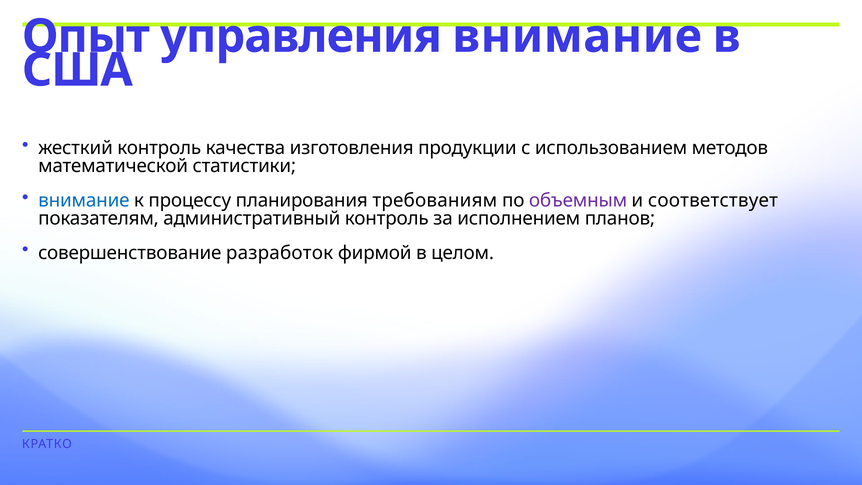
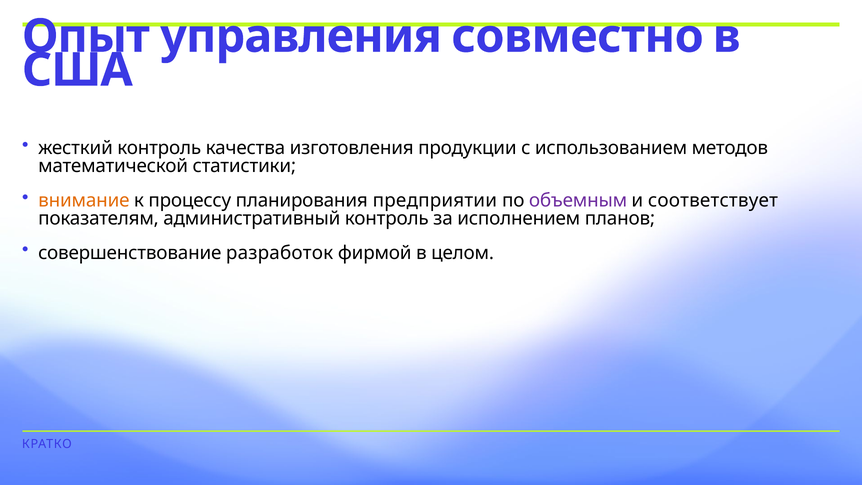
управления внимание: внимание -> совместно
внимание at (84, 200) colour: blue -> orange
требованиям: требованиям -> предприятии
